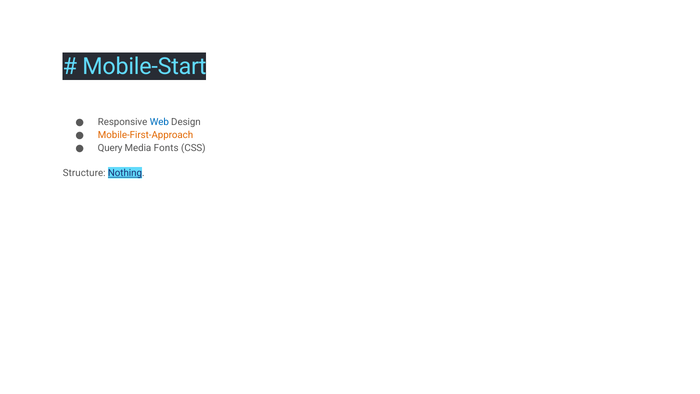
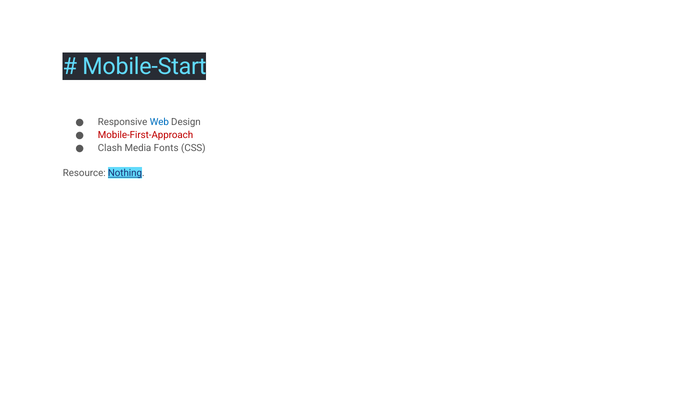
Mobile-First-Approach colour: orange -> red
Query: Query -> Clash
Structure: Structure -> Resource
